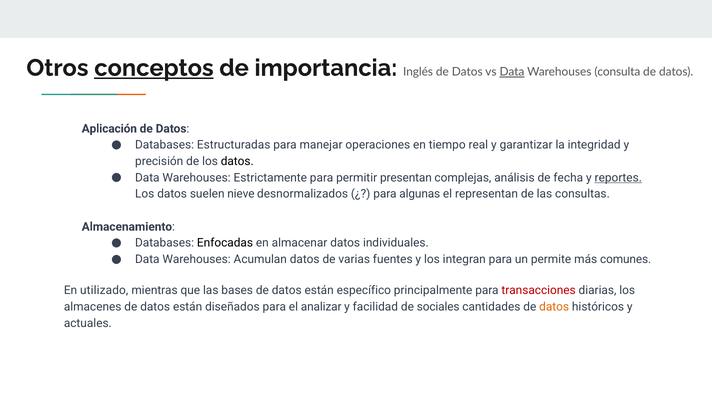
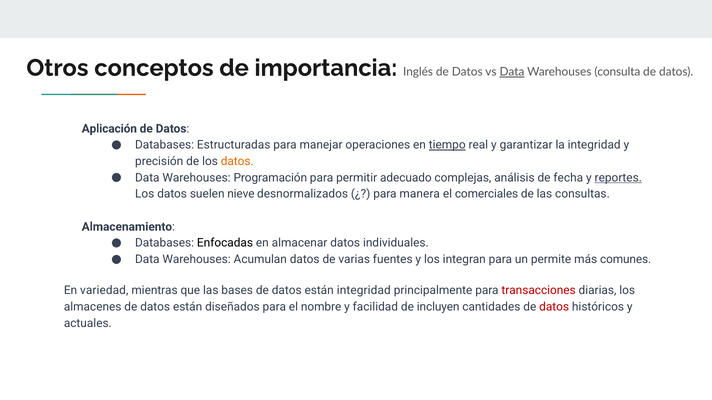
conceptos underline: present -> none
tiempo underline: none -> present
datos at (237, 162) colour: black -> orange
Estrictamente: Estrictamente -> Programación
presentan: presentan -> adecuado
algunas: algunas -> manera
representan: representan -> comerciales
utilizado: utilizado -> variedad
están específico: específico -> integridad
analizar: analizar -> nombre
sociales: sociales -> incluyen
datos at (554, 307) colour: orange -> red
